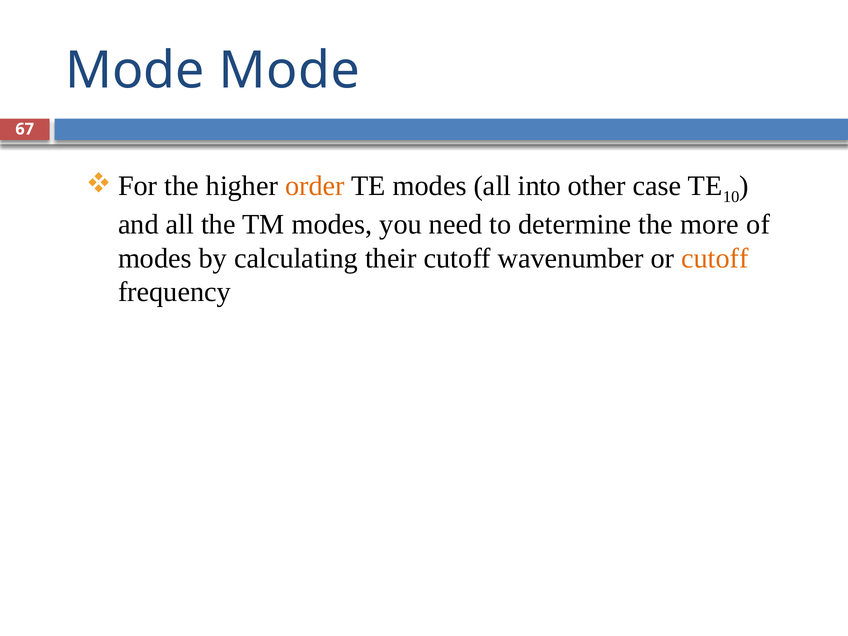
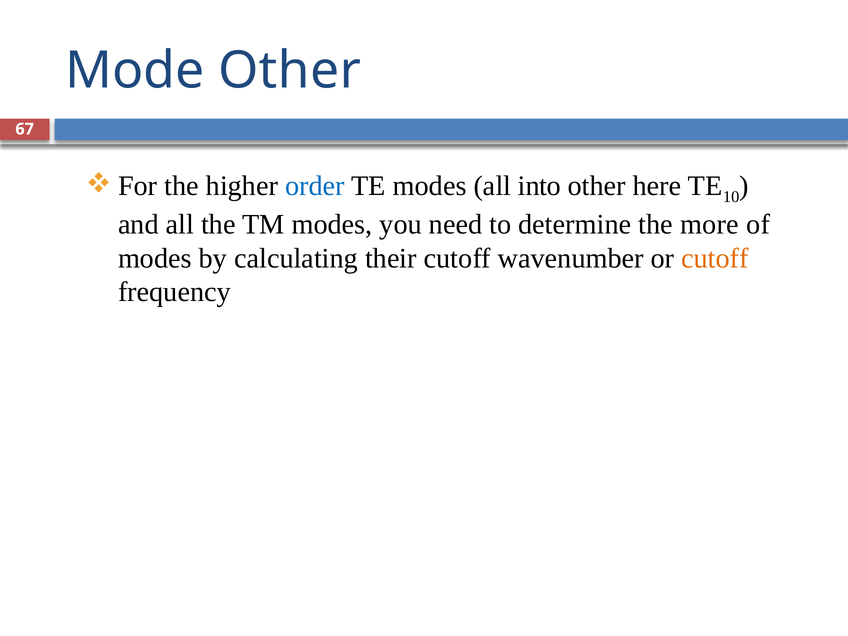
Mode Mode: Mode -> Other
order colour: orange -> blue
case: case -> here
